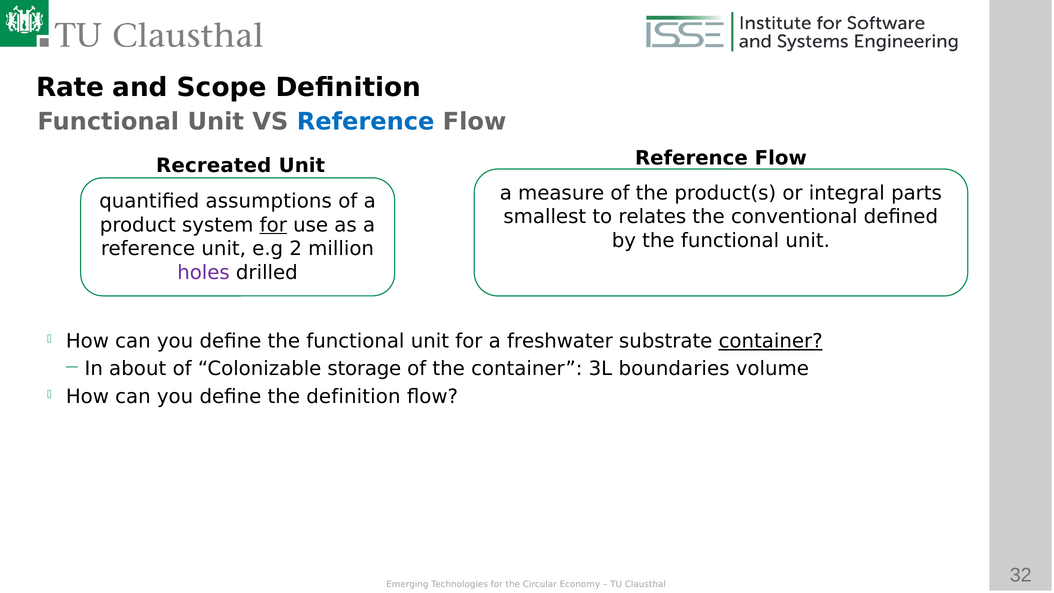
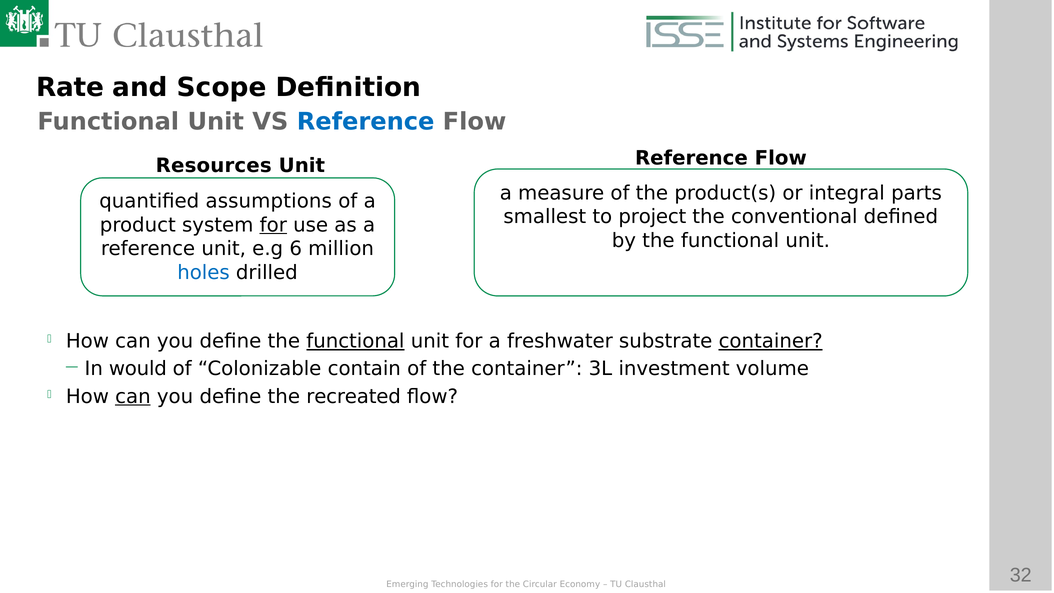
Recreated: Recreated -> Resources
relates: relates -> project
2: 2 -> 6
holes colour: purple -> blue
functional at (355, 341) underline: none -> present
about: about -> would
storage: storage -> contain
boundaries: boundaries -> investment
can at (133, 397) underline: none -> present
the definition: definition -> recreated
